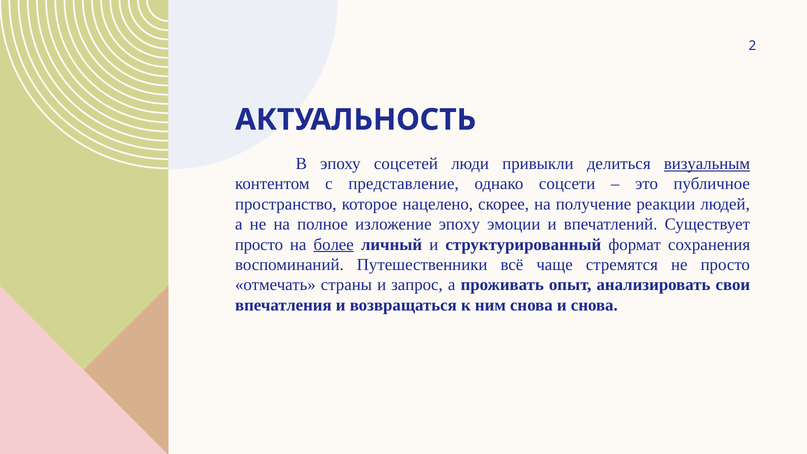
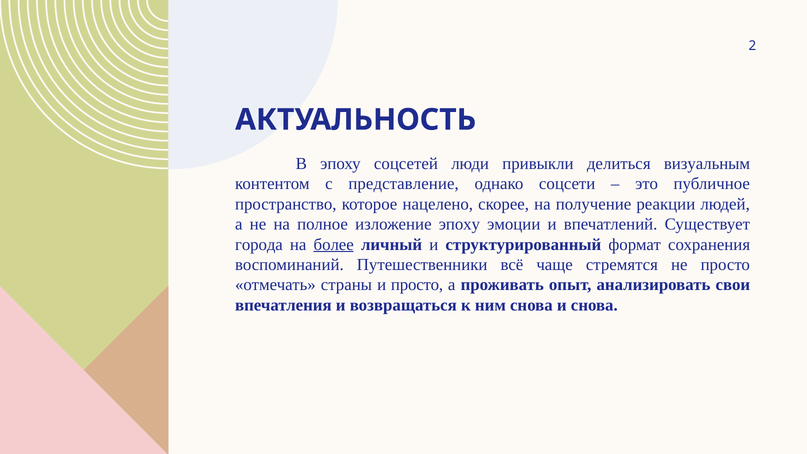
визуальным underline: present -> none
просто at (259, 244): просто -> города
и запрос: запрос -> просто
